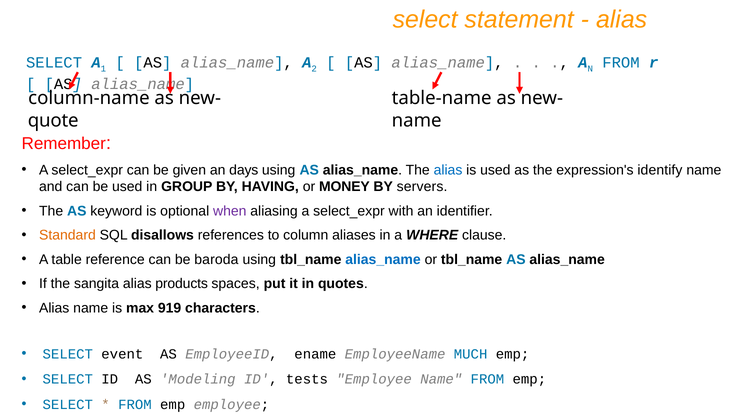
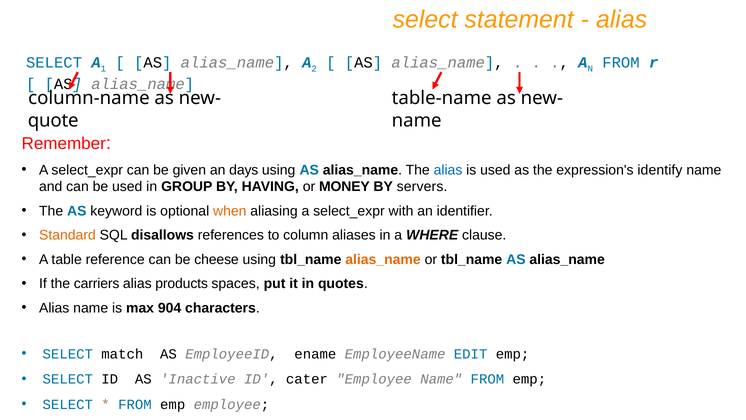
when colour: purple -> orange
baroda: baroda -> cheese
alias_name at (383, 259) colour: blue -> orange
sangita: sangita -> carriers
919: 919 -> 904
event: event -> match
MUCH: MUCH -> EDIT
Modeling: Modeling -> Inactive
tests: tests -> cater
